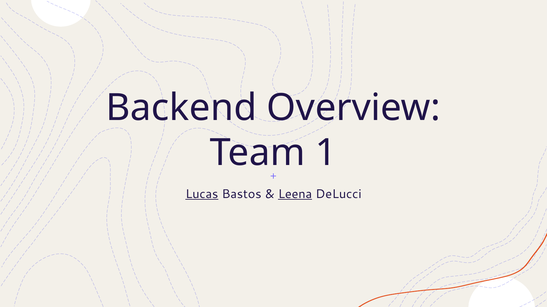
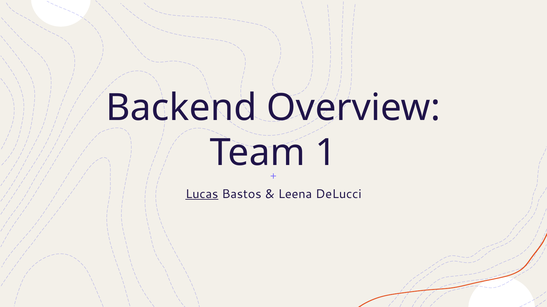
Leena underline: present -> none
